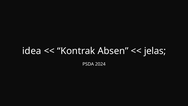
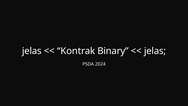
idea at (32, 51): idea -> jelas
Absen: Absen -> Binary
